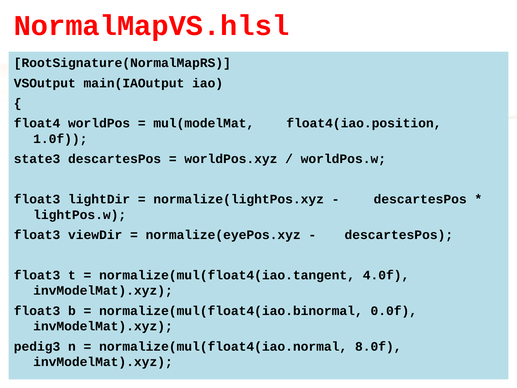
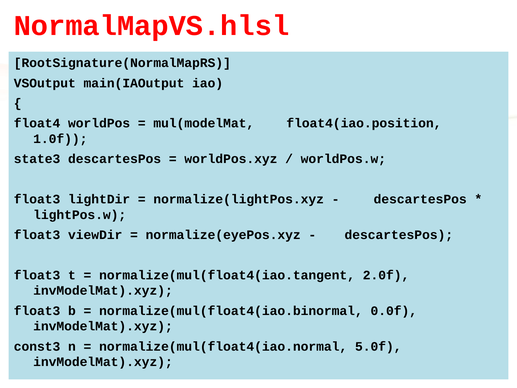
4.0f: 4.0f -> 2.0f
pedig3: pedig3 -> const3
8.0f: 8.0f -> 5.0f
